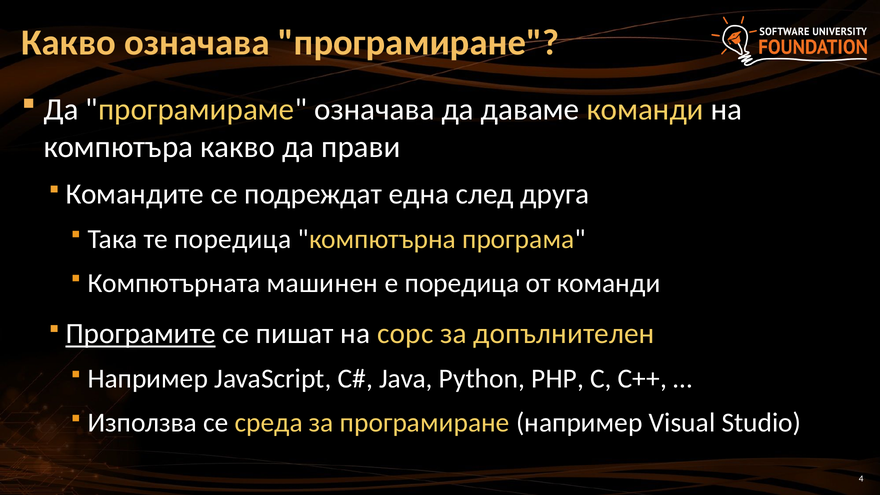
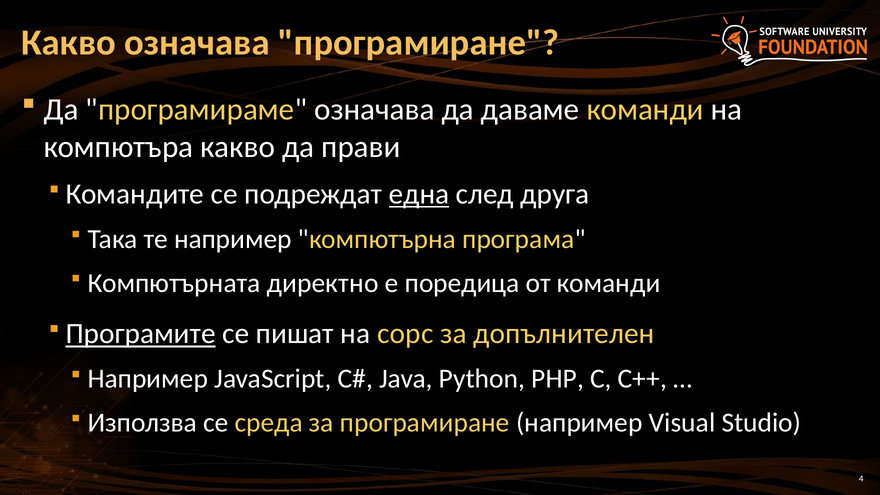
една underline: none -> present
те поредица: поредица -> например
машинен: машинен -> директно
